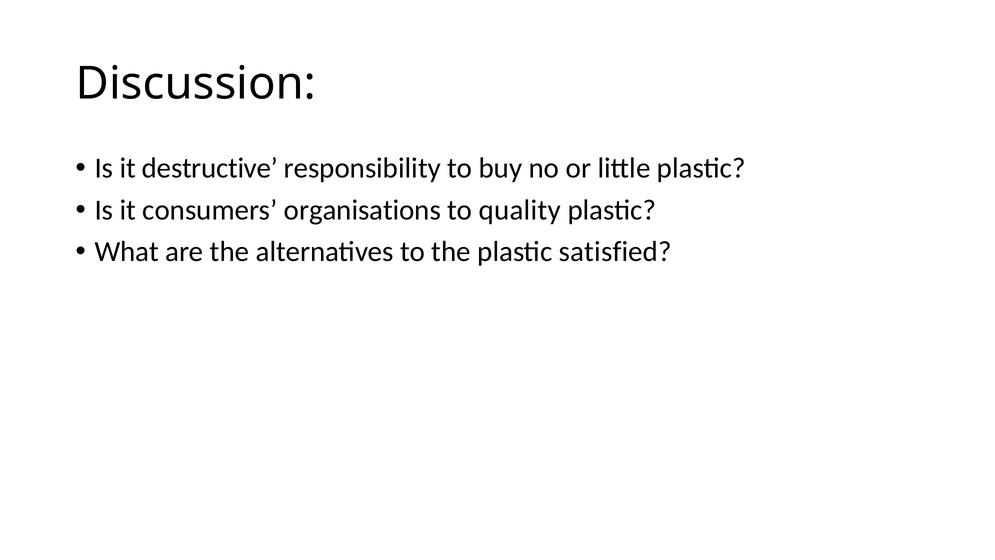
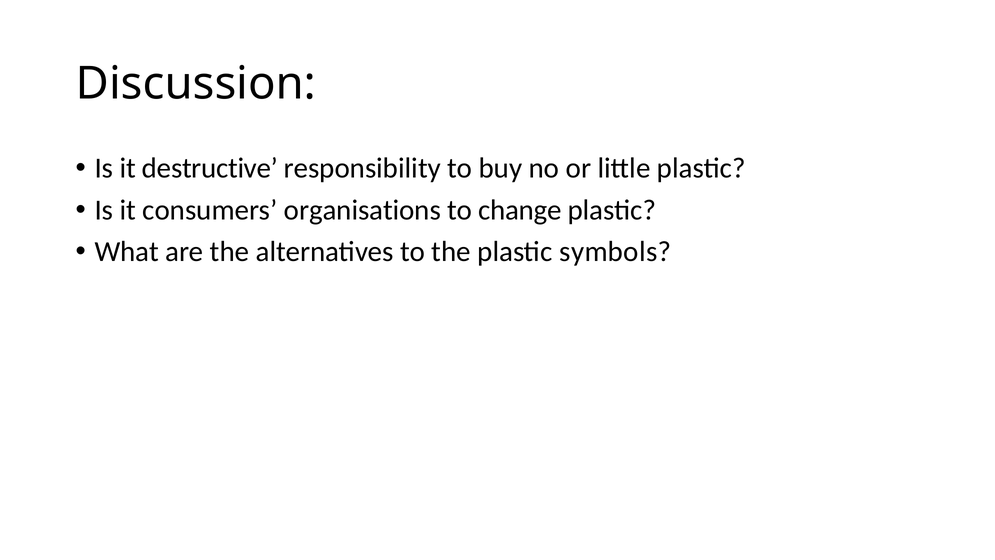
quality: quality -> change
satisfied: satisfied -> symbols
